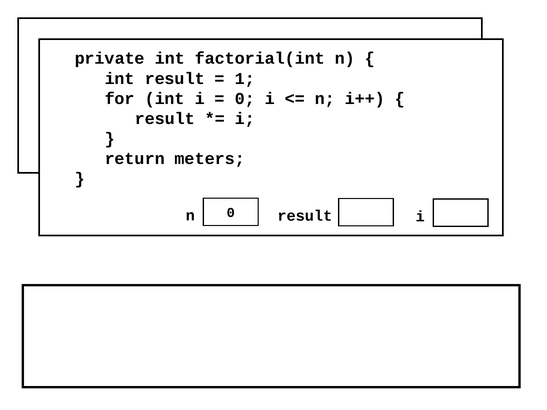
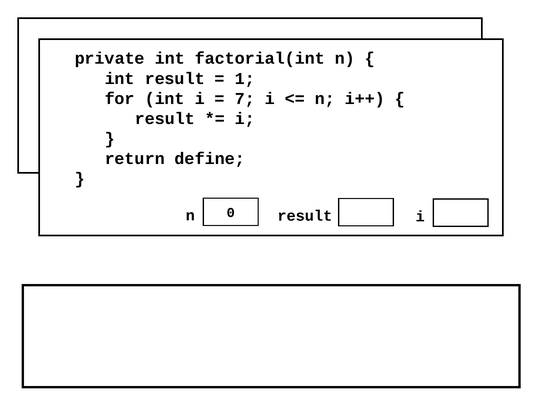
0 at (245, 99): 0 -> 7
meters: meters -> define
